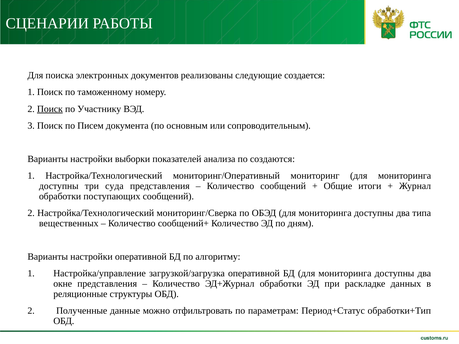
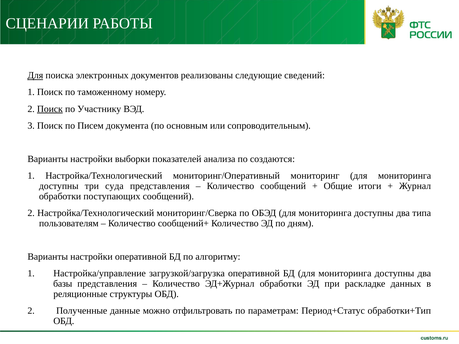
Для at (35, 76) underline: none -> present
создается: создается -> сведений
вещественных: вещественных -> пользователям
окне: окне -> базы
